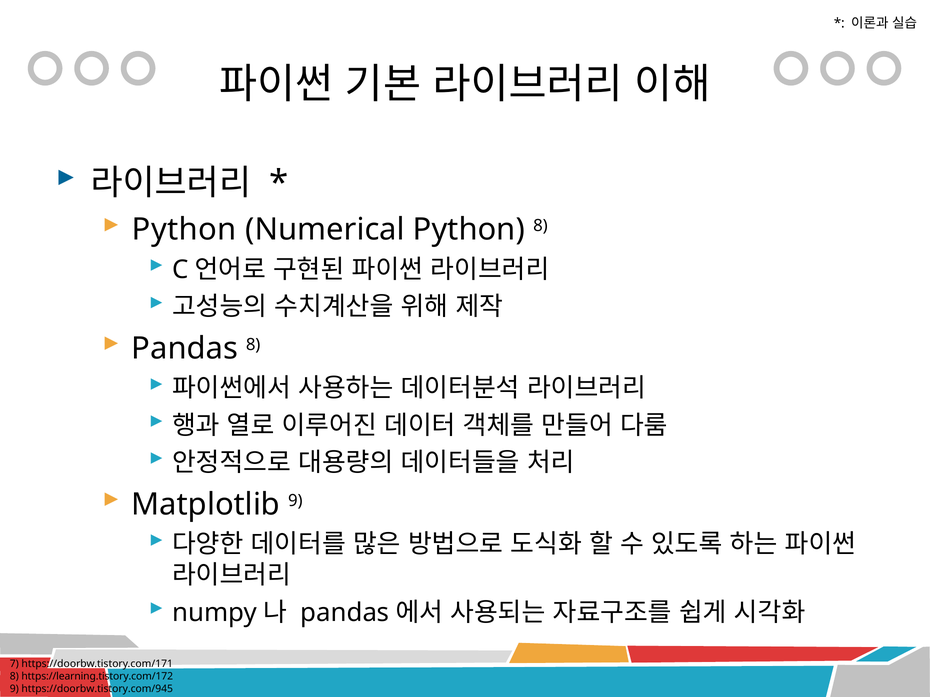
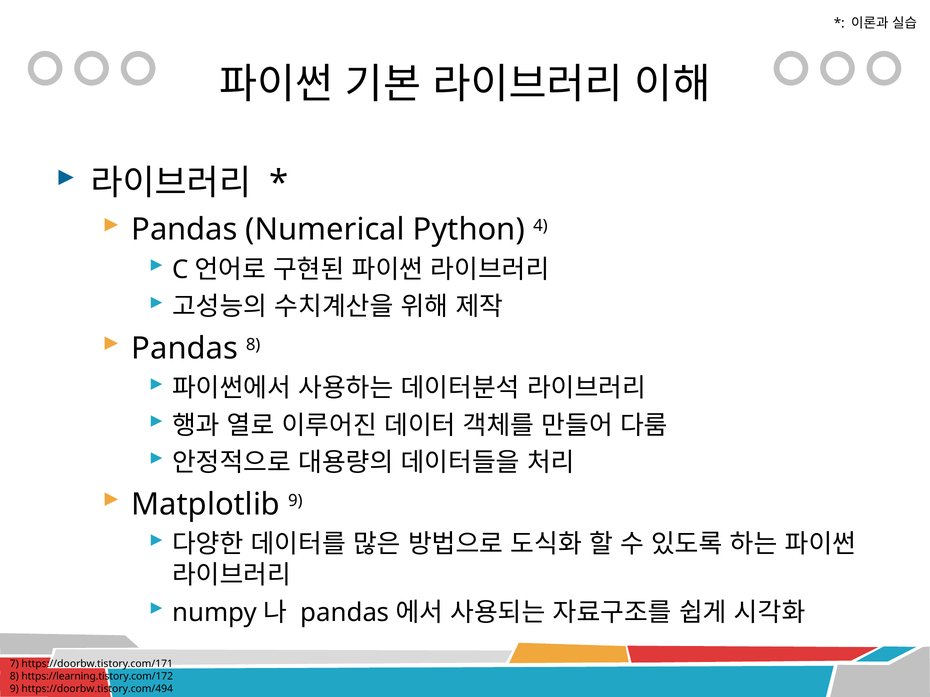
Python at (184, 230): Python -> Pandas
Python 8: 8 -> 4
https://doorbw.tistory.com/945: https://doorbw.tistory.com/945 -> https://doorbw.tistory.com/494
